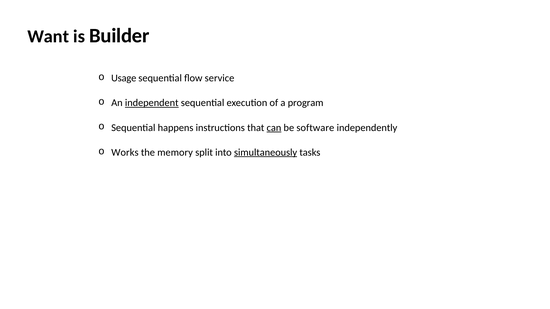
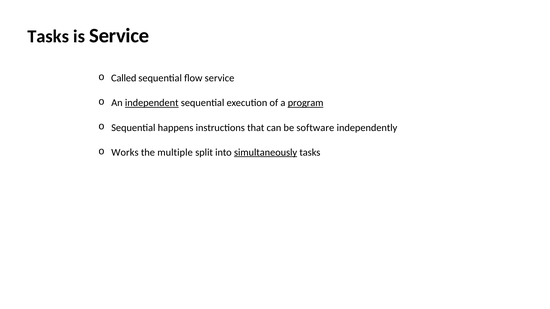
Want at (48, 37): Want -> Tasks
is Builder: Builder -> Service
Usage: Usage -> Called
program underline: none -> present
can underline: present -> none
memory: memory -> multiple
